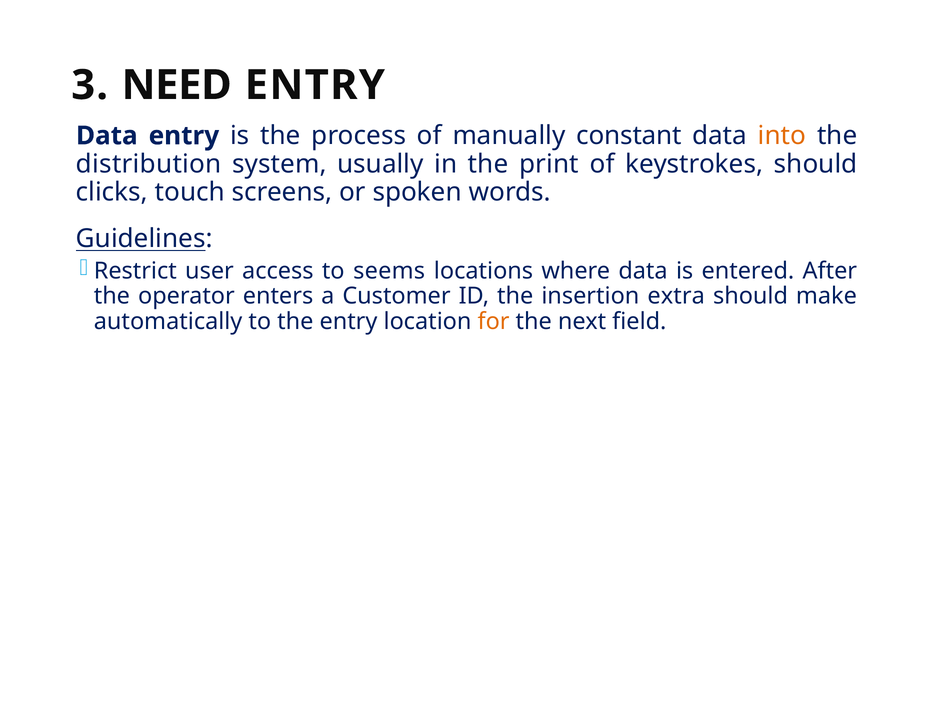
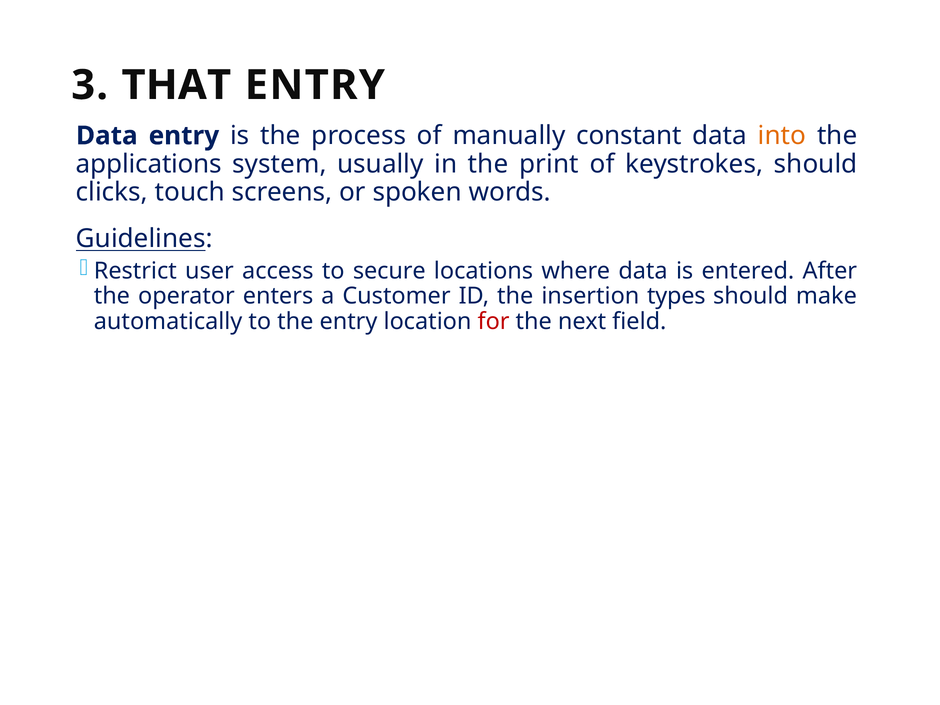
NEED: NEED -> THAT
distribution: distribution -> applications
seems: seems -> secure
extra: extra -> types
for colour: orange -> red
